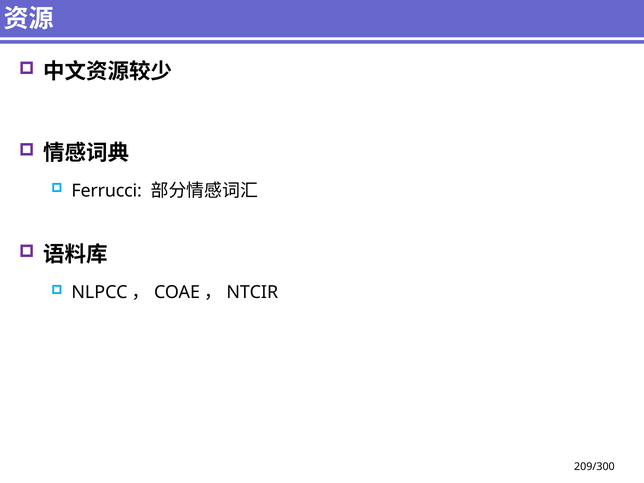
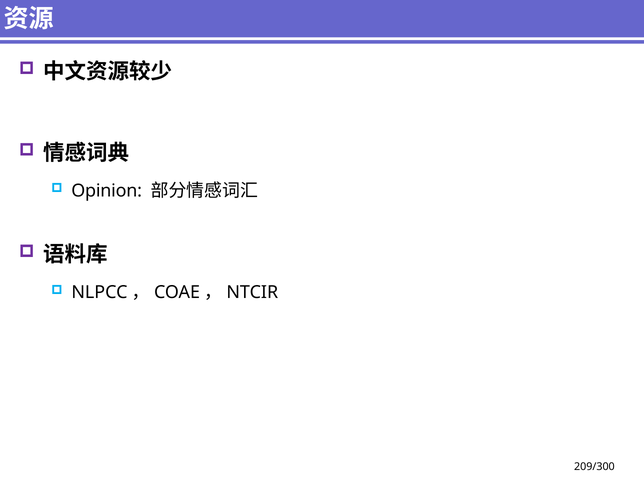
Ferrucci: Ferrucci -> Opinion
